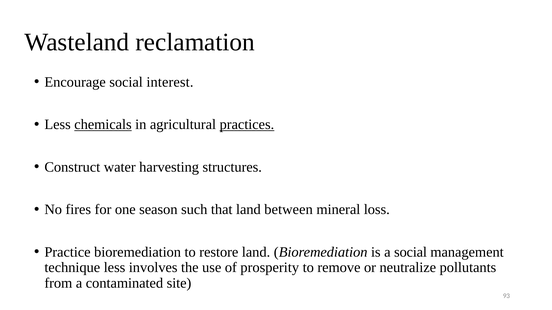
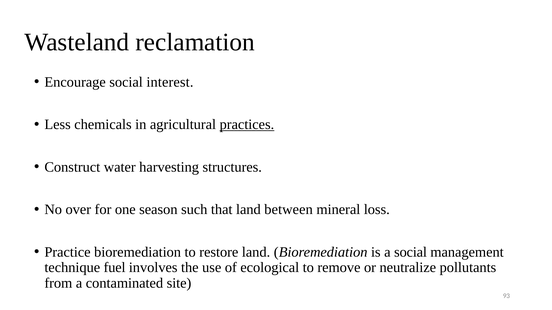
chemicals underline: present -> none
fires: fires -> over
technique less: less -> fuel
prosperity: prosperity -> ecological
